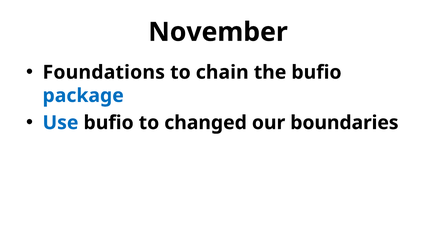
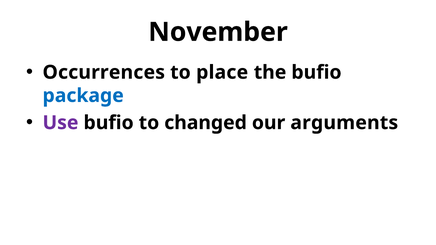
Foundations: Foundations -> Occurrences
chain: chain -> place
Use colour: blue -> purple
boundaries: boundaries -> arguments
